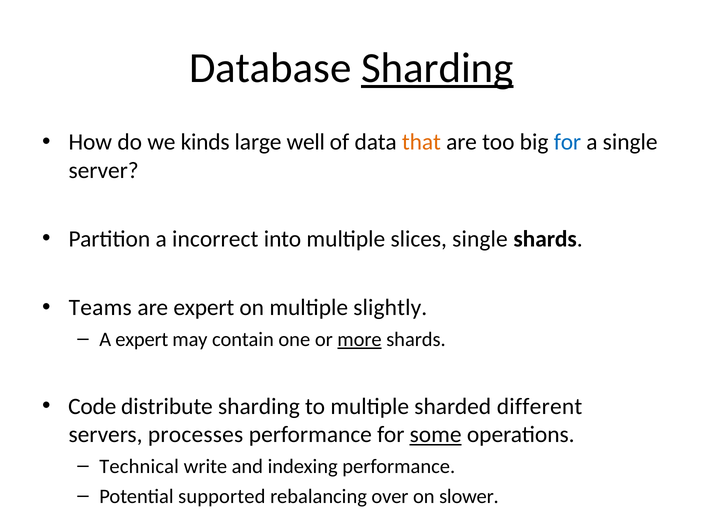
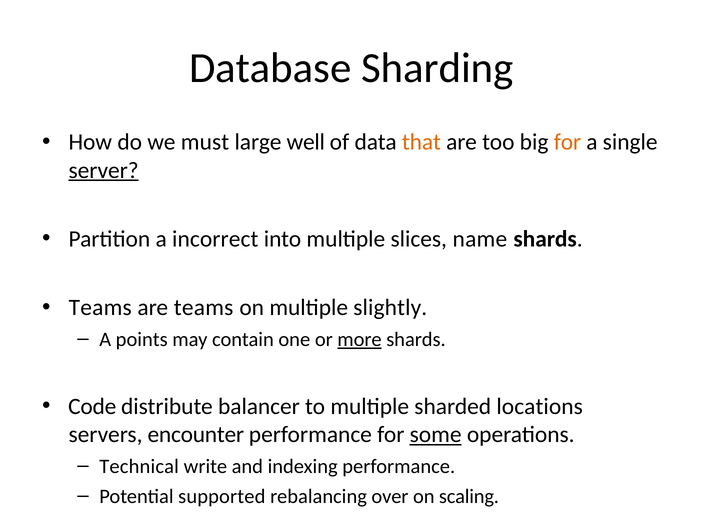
Sharding at (437, 68) underline: present -> none
kinds: kinds -> must
for at (567, 142) colour: blue -> orange
server underline: none -> present
slices single: single -> name
are expert: expert -> teams
A expert: expert -> points
distribute sharding: sharding -> balancer
different: different -> locations
processes: processes -> encounter
slower: slower -> scaling
